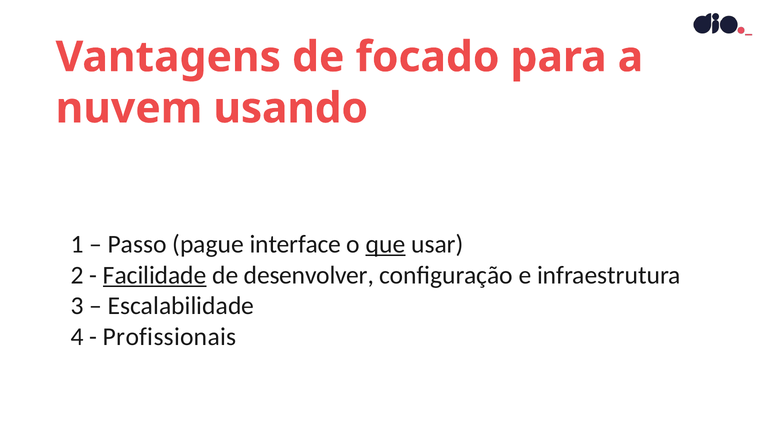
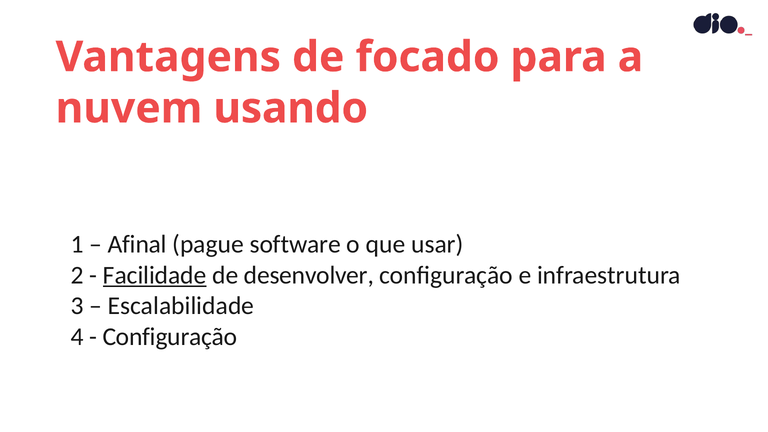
Passo: Passo -> Afinal
interface: interface -> software
que underline: present -> none
Profissionais at (170, 337): Profissionais -> Configuração
